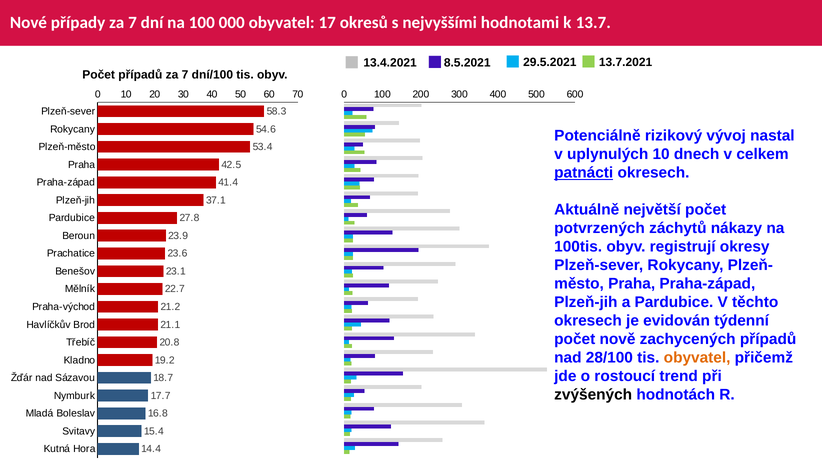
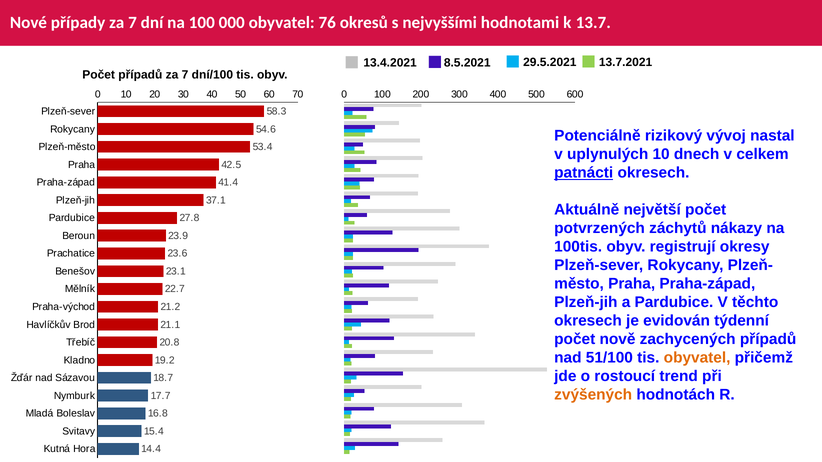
17: 17 -> 76
28/100: 28/100 -> 51/100
zvýšených colour: black -> orange
